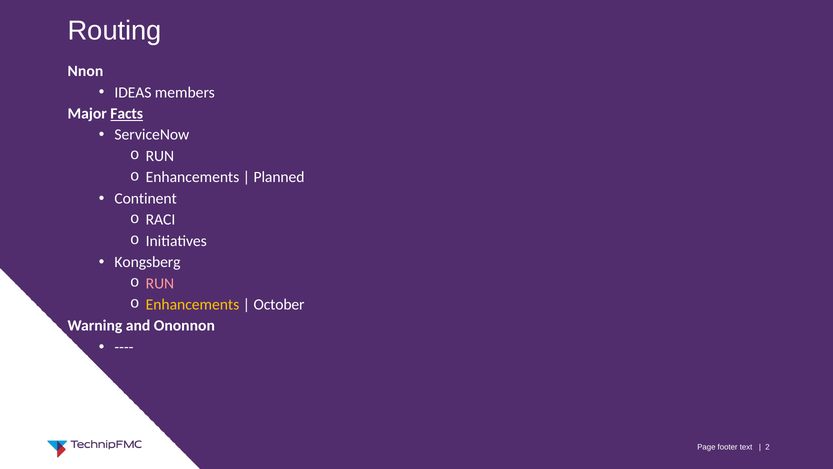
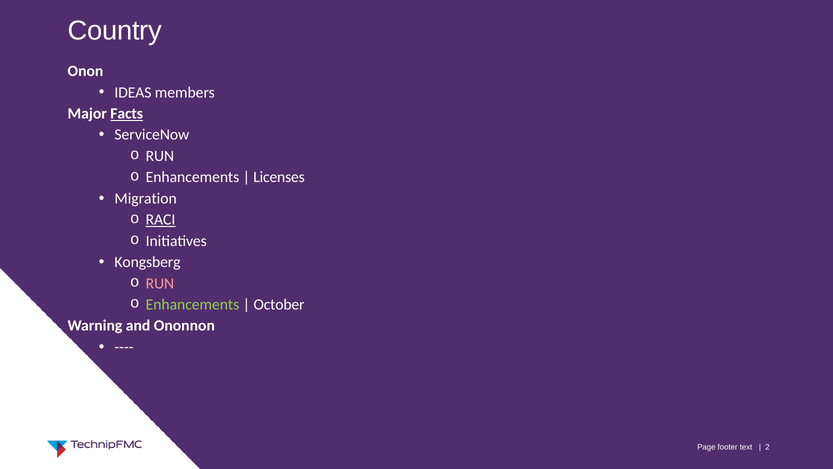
Routing: Routing -> Country
Nnon: Nnon -> Onon
Planned: Planned -> Licenses
Continent: Continent -> Migration
RACI underline: none -> present
Enhancements at (192, 304) colour: yellow -> light green
